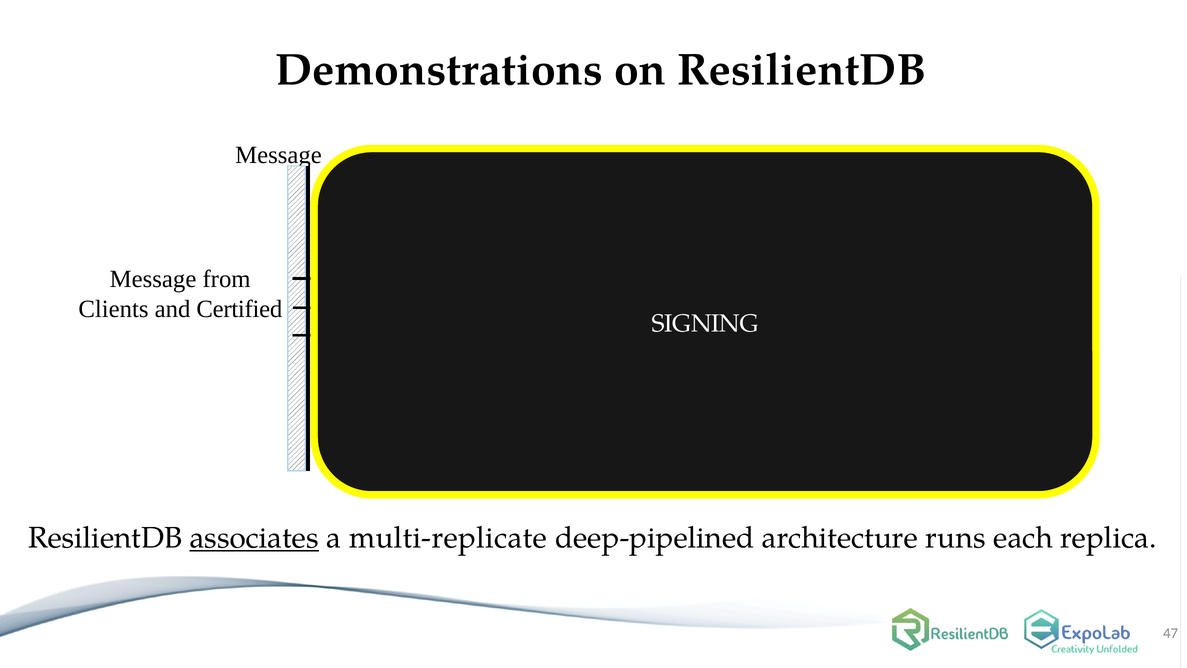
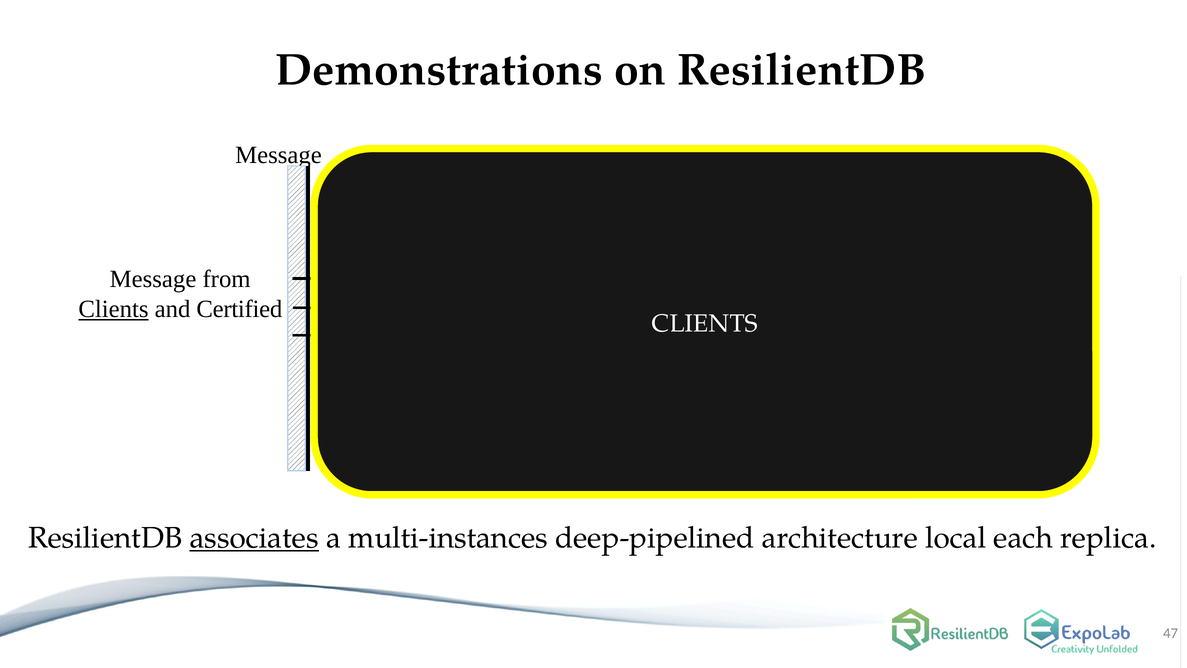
Clients at (113, 309) underline: none -> present
SIGNING at (705, 323): SIGNING -> CLIENTS
multi-replicate: multi-replicate -> multi-instances
runs: runs -> local
